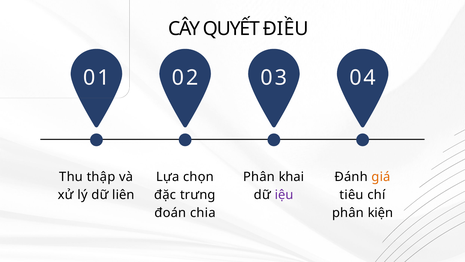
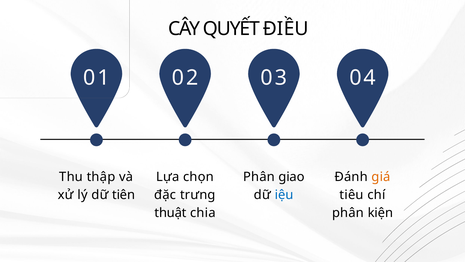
khai: khai -> giao
liên: liên -> tiên
iệu colour: purple -> blue
đoán: đoán -> thuật
